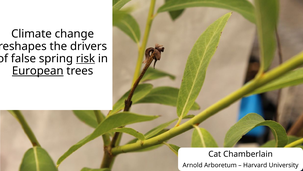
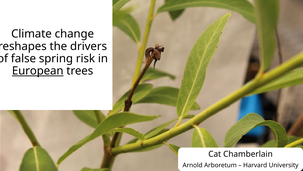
risk underline: present -> none
